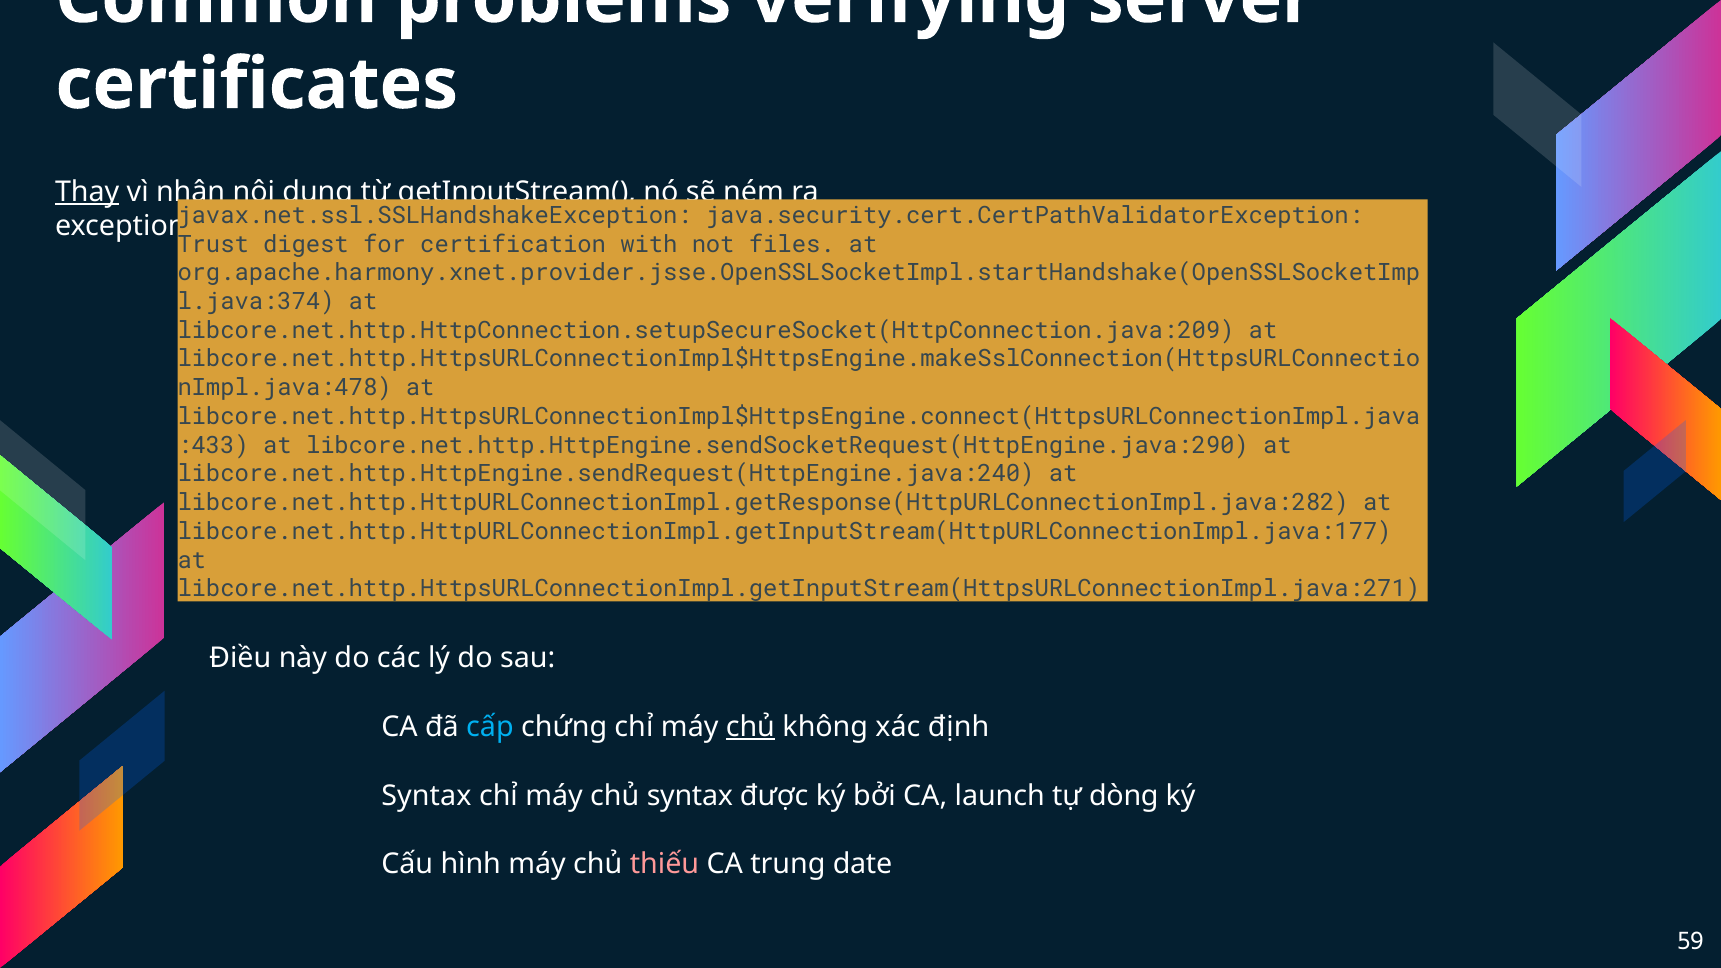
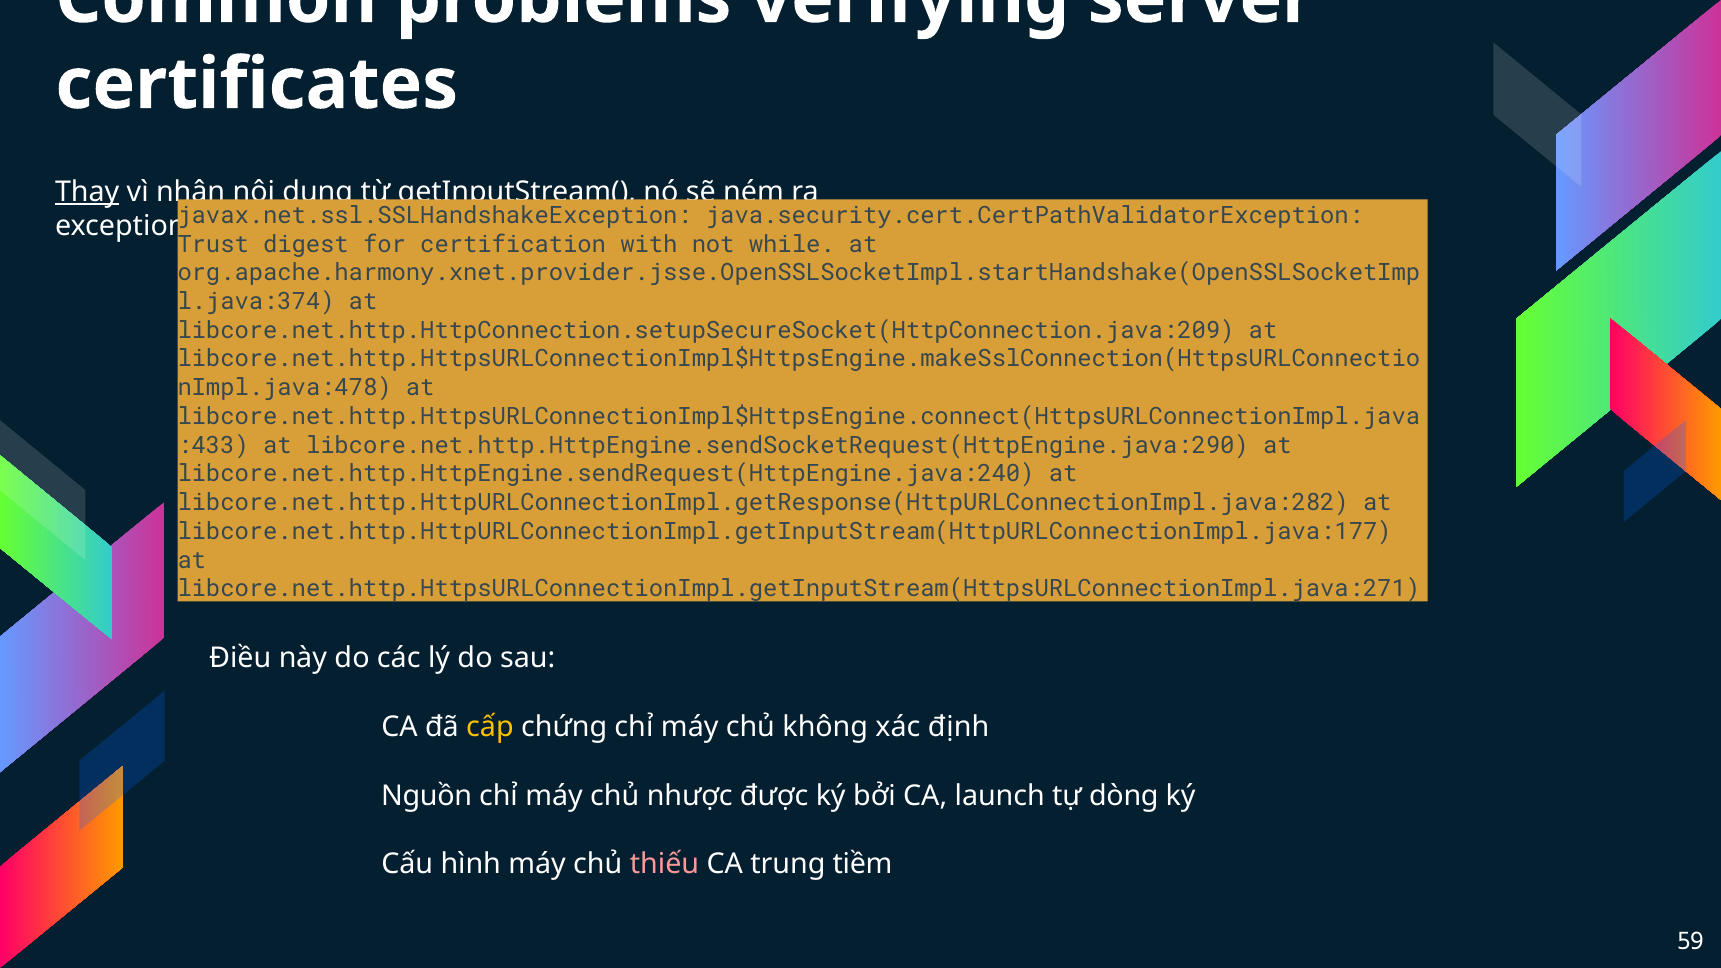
files: files -> while
cấp colour: light blue -> yellow
chủ at (750, 727) underline: present -> none
Syntax at (426, 796): Syntax -> Nguồn
chủ syntax: syntax -> nhược
date: date -> tiềm
